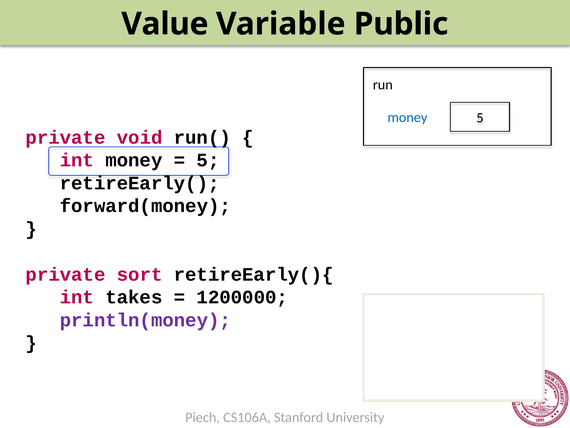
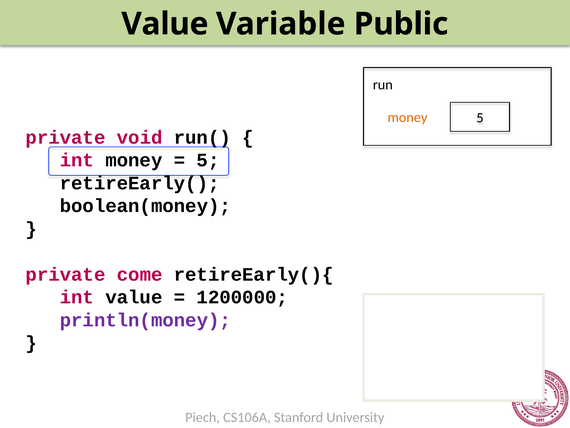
money at (407, 117) colour: blue -> orange
forward(money: forward(money -> boolean(money
sort: sort -> come
int takes: takes -> value
